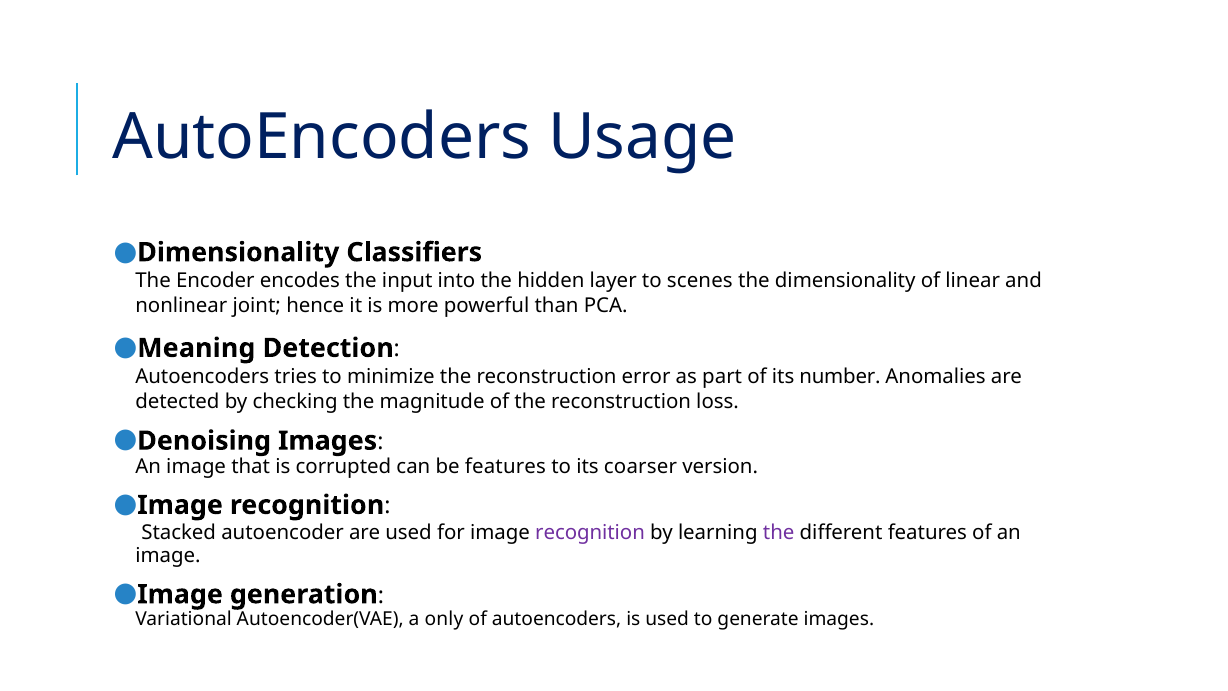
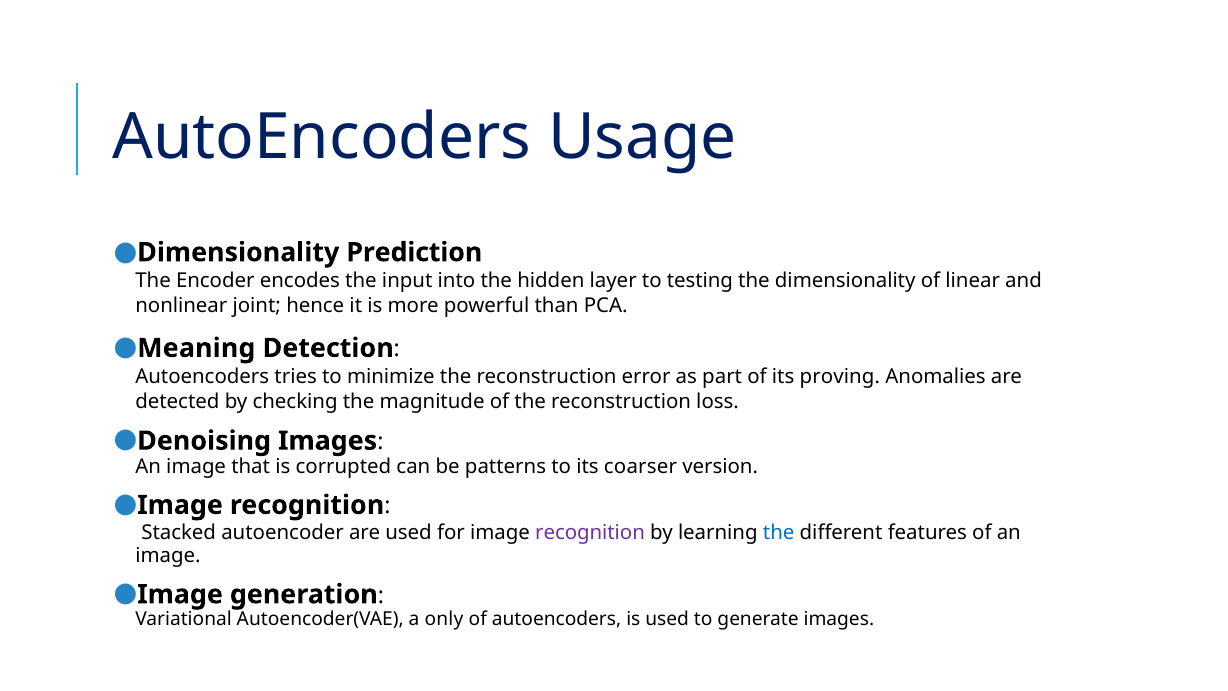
Classifiers: Classifiers -> Prediction
scenes: scenes -> testing
number: number -> proving
be features: features -> patterns
the at (779, 533) colour: purple -> blue
